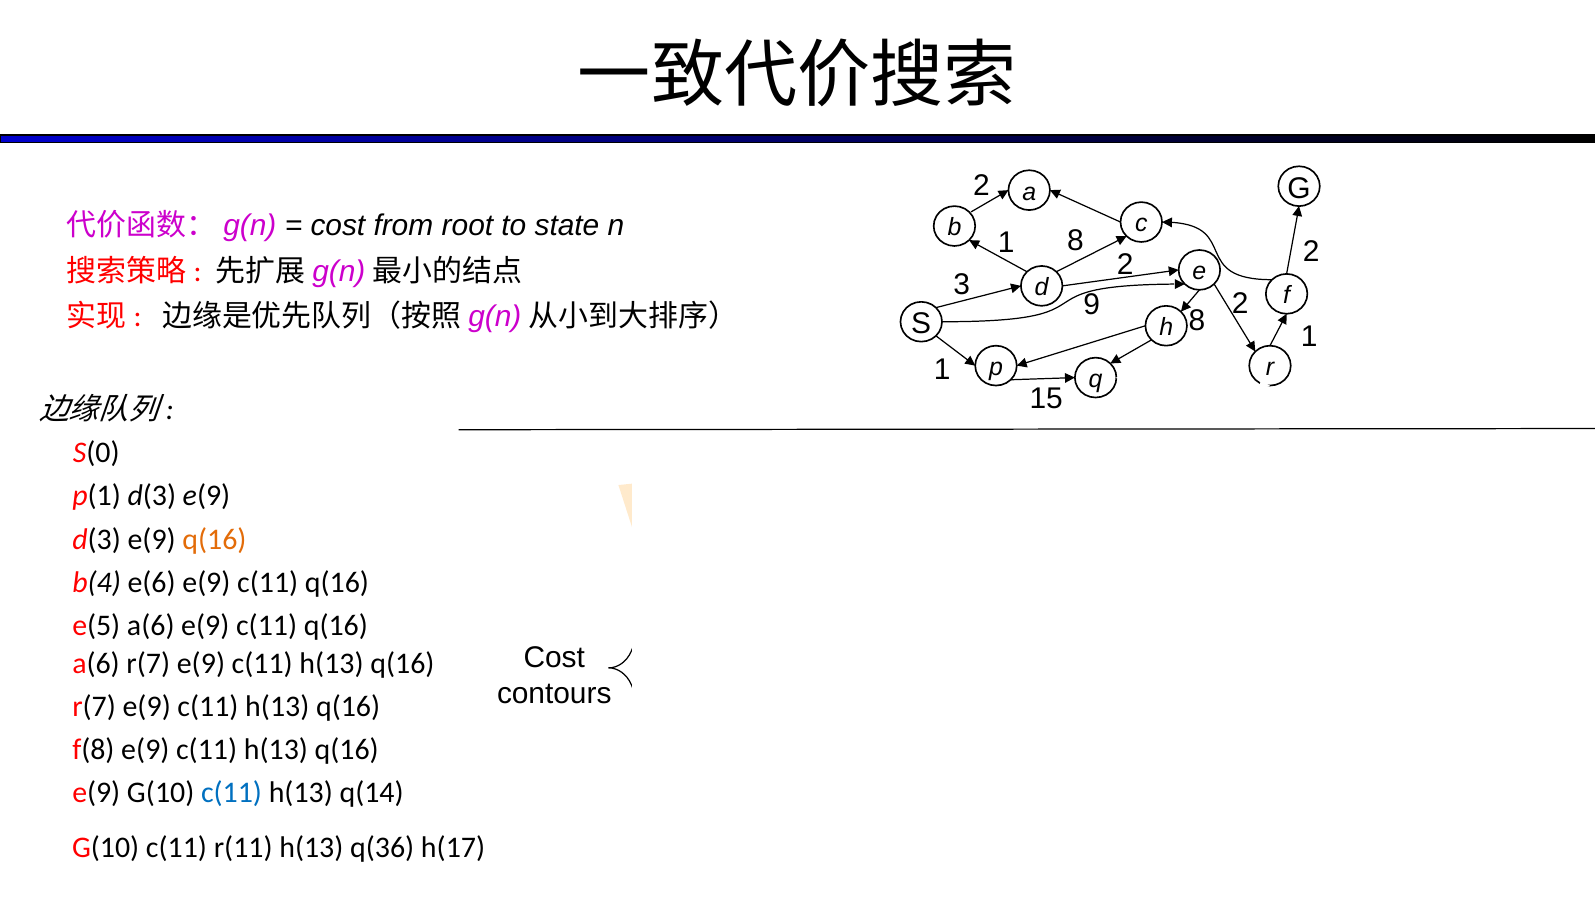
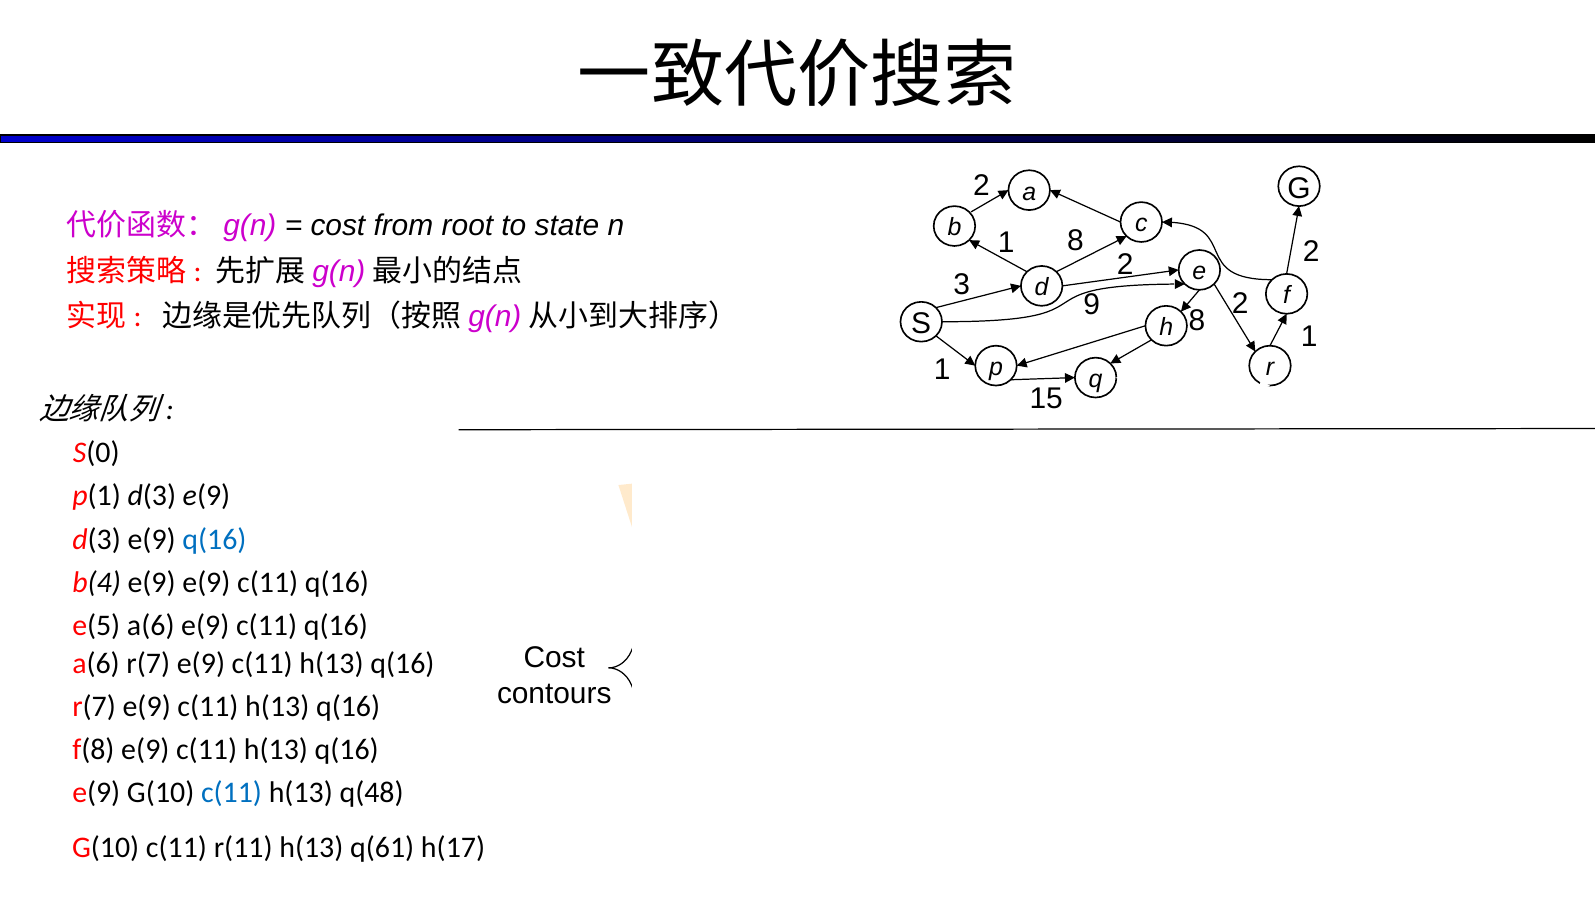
q(16 at (214, 539) colour: orange -> blue
b(4 e(6: e(6 -> e(9
q(14: q(14 -> q(48
q(36: q(36 -> q(61
